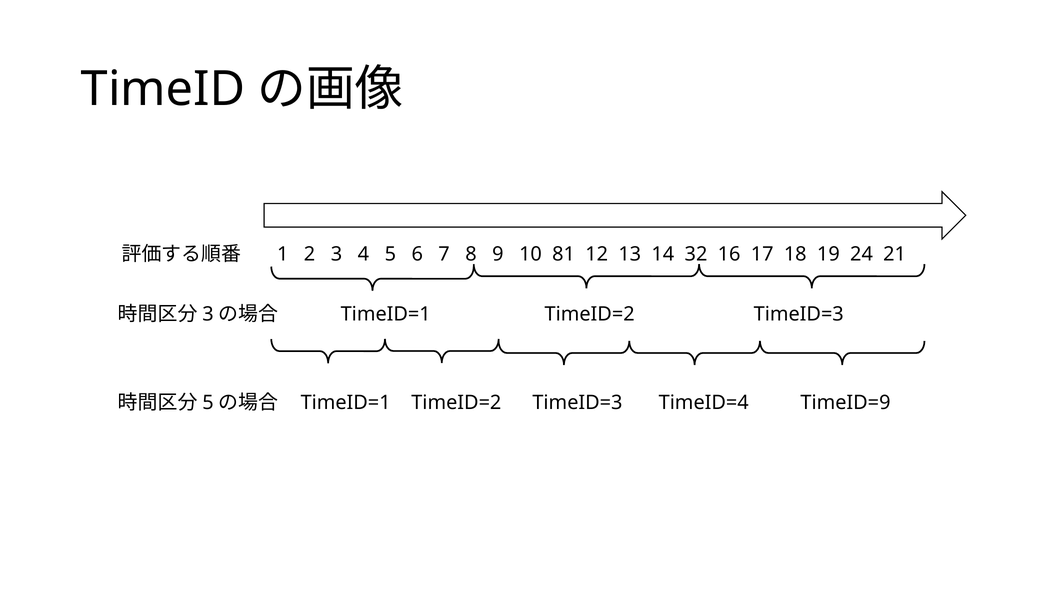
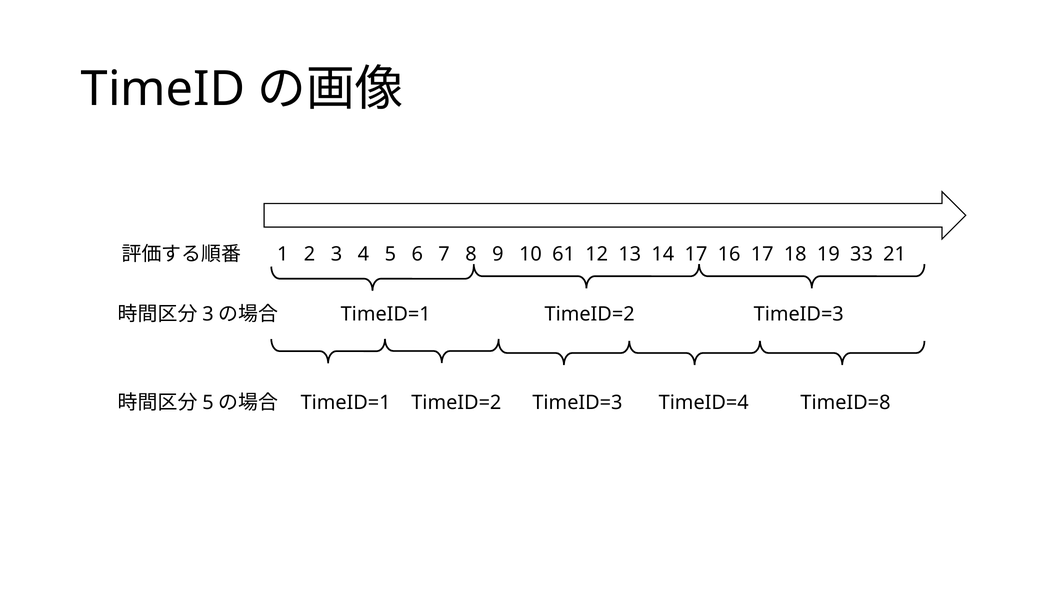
81: 81 -> 61
14 32: 32 -> 17
24: 24 -> 33
TimeID=9: TimeID=9 -> TimeID=8
